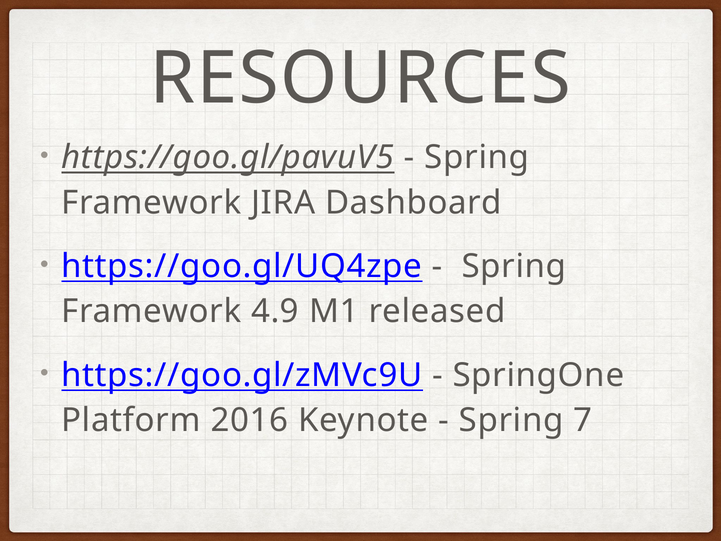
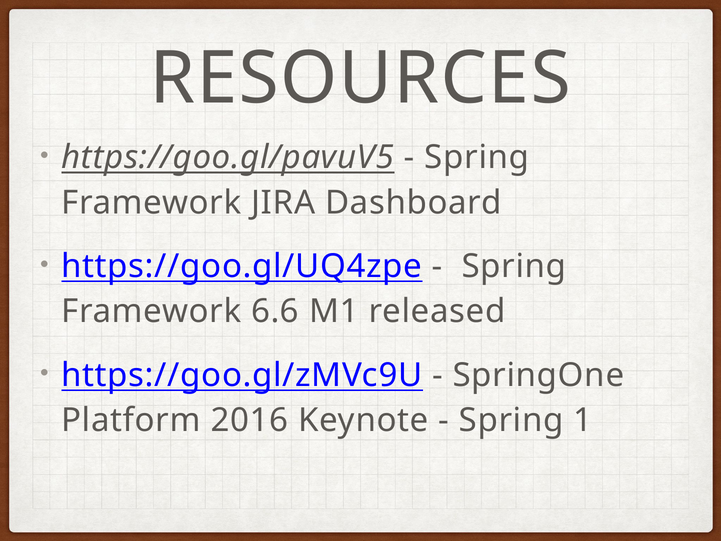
4.9: 4.9 -> 6.6
7: 7 -> 1
